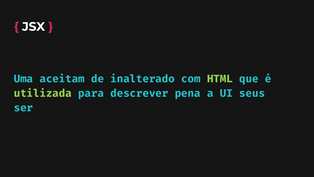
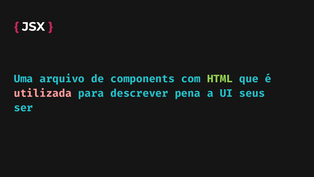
aceitam: aceitam -> arquivo
inalterado: inalterado -> components
utilizada colour: light green -> pink
